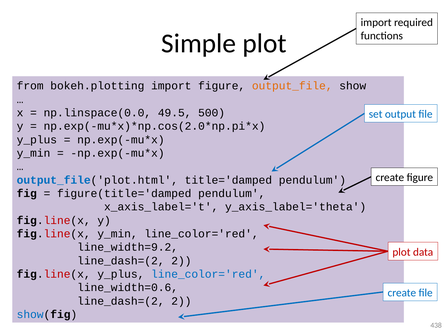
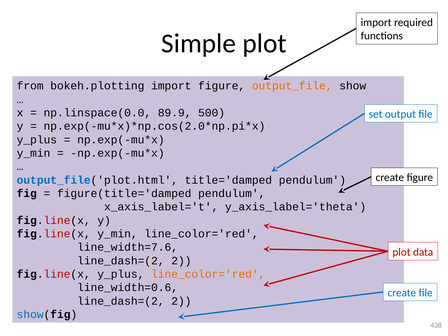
49.5: 49.5 -> 89.9
line_width=9.2: line_width=9.2 -> line_width=7.6
line_color='red at (208, 274) colour: blue -> orange
